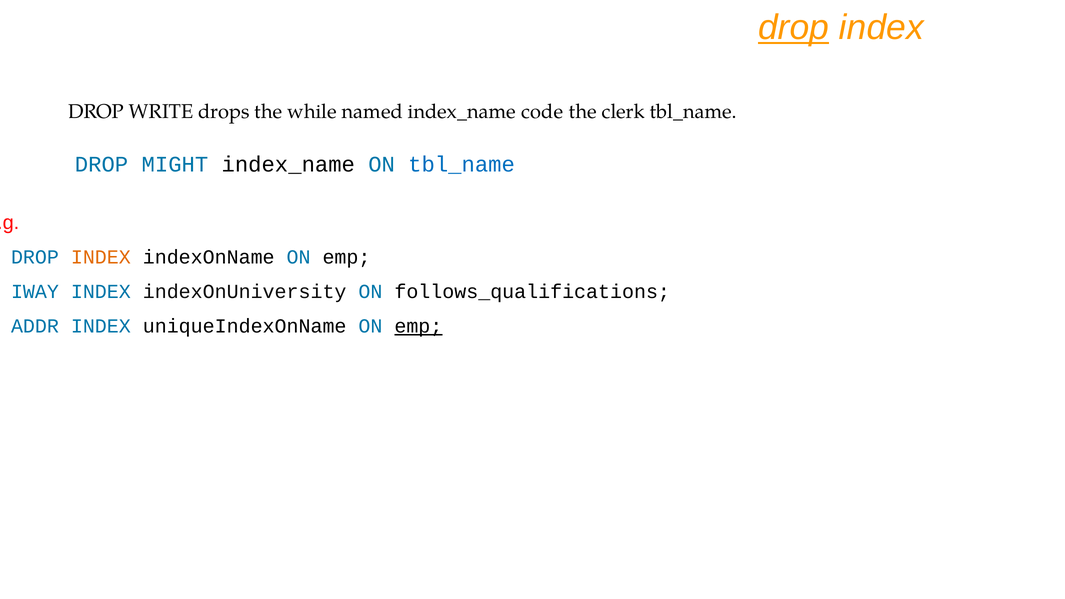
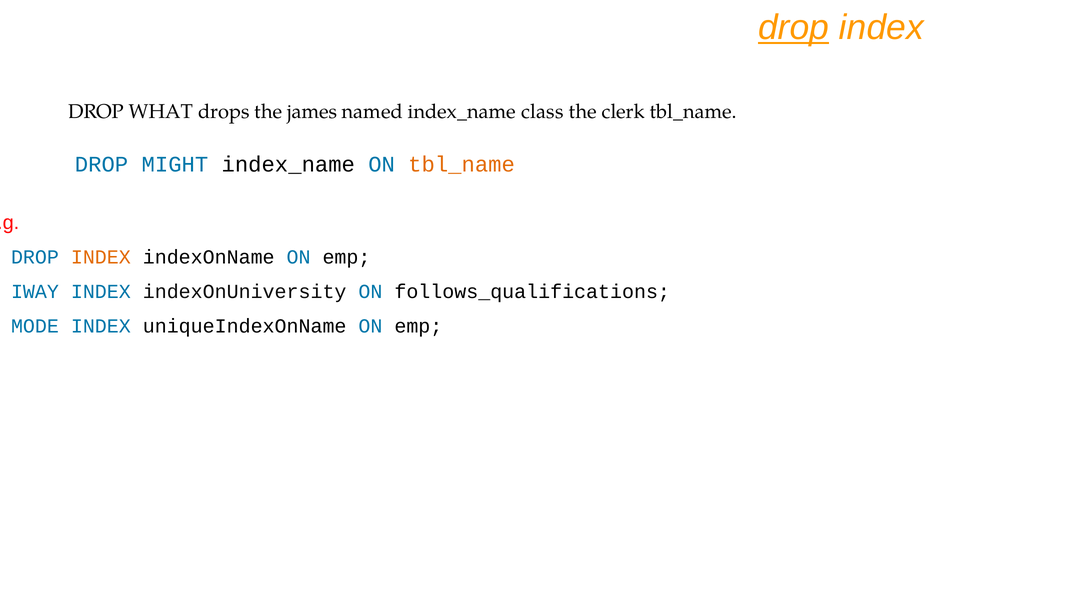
WRITE: WRITE -> WHAT
while: while -> james
code: code -> class
tbl_name at (462, 165) colour: blue -> orange
ADDR: ADDR -> MODE
emp at (418, 326) underline: present -> none
